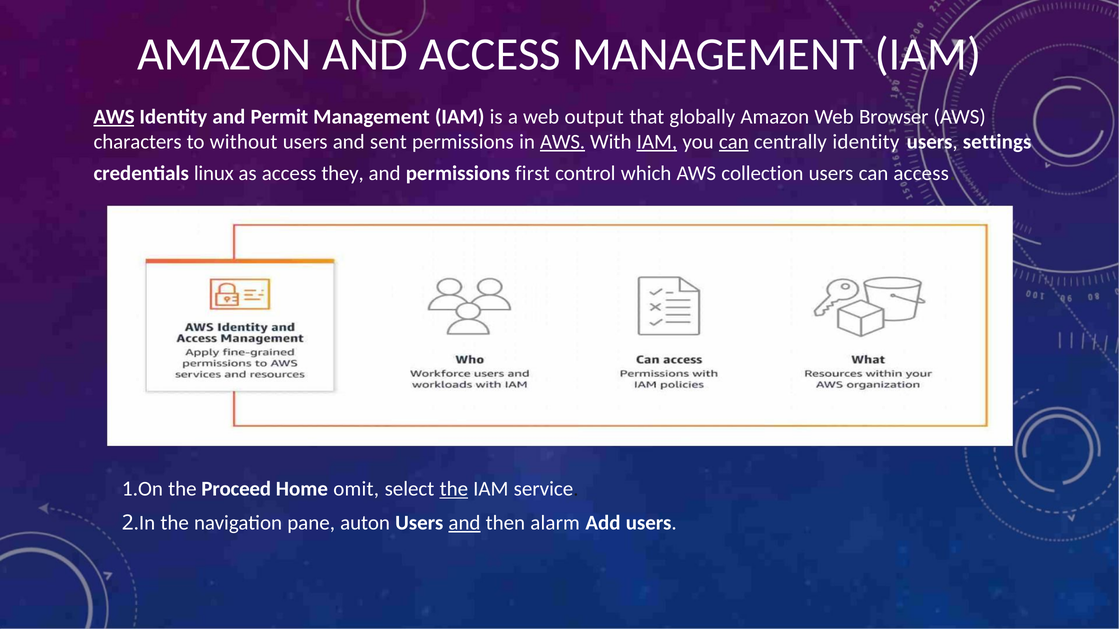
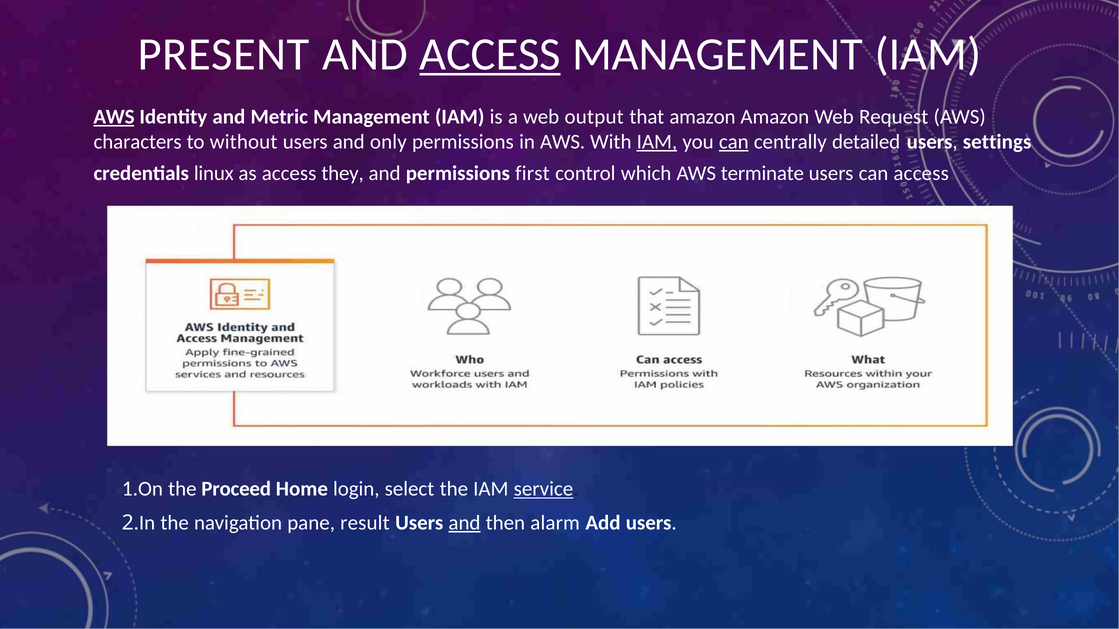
AMAZON at (224, 54): AMAZON -> PRESENT
ACCESS at (490, 54) underline: none -> present
Permit: Permit -> Metric
that globally: globally -> amazon
Browser: Browser -> Request
sent: sent -> only
AWS at (563, 142) underline: present -> none
centrally identity: identity -> detailed
collection: collection -> terminate
omit: omit -> login
the at (454, 489) underline: present -> none
service underline: none -> present
auton: auton -> result
